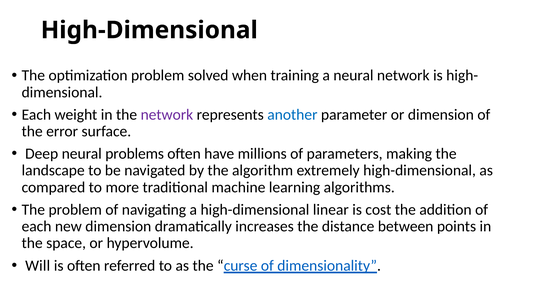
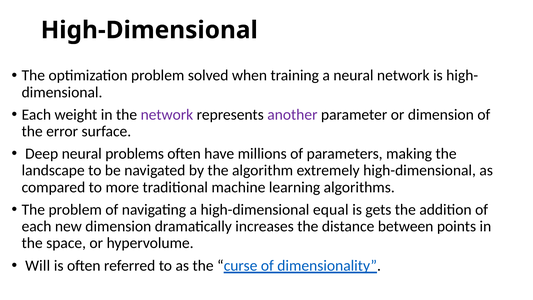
another colour: blue -> purple
linear: linear -> equal
cost: cost -> gets
